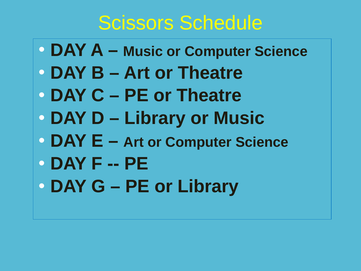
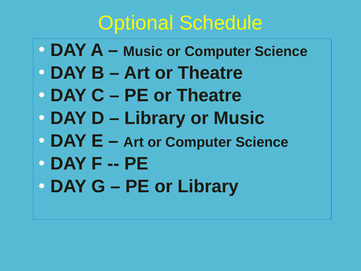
Scissors: Scissors -> Optional
